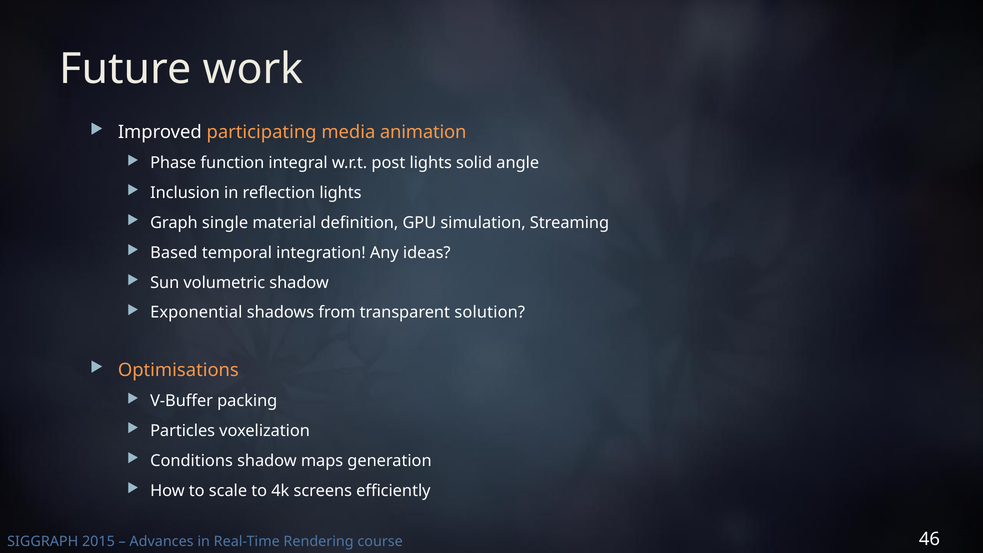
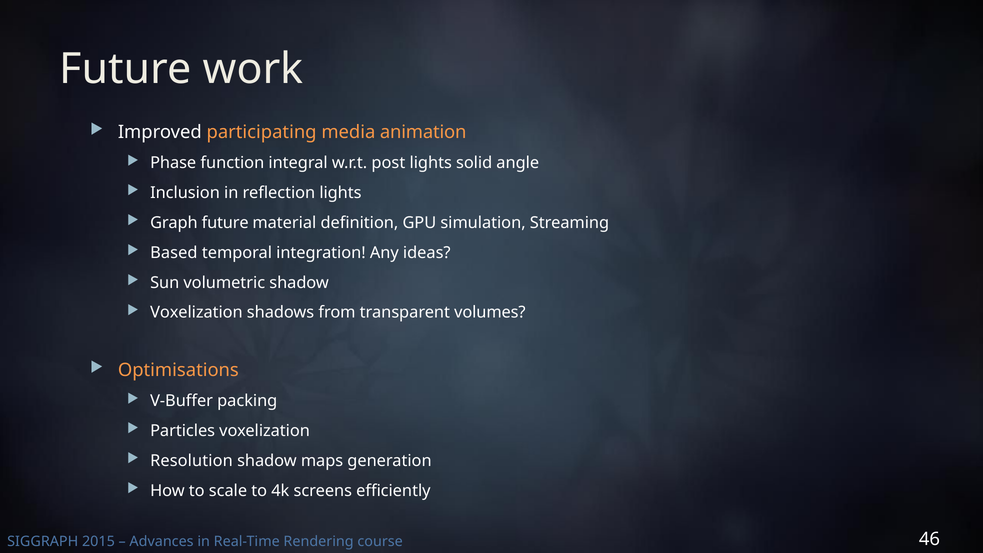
Graph single: single -> future
Exponential at (196, 313): Exponential -> Voxelization
solution: solution -> volumes
Conditions: Conditions -> Resolution
